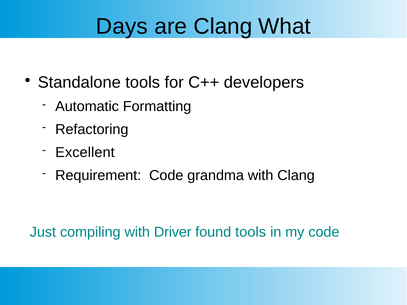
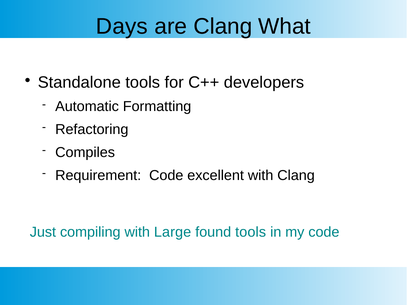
Excellent: Excellent -> Compiles
grandma: grandma -> excellent
Driver: Driver -> Large
